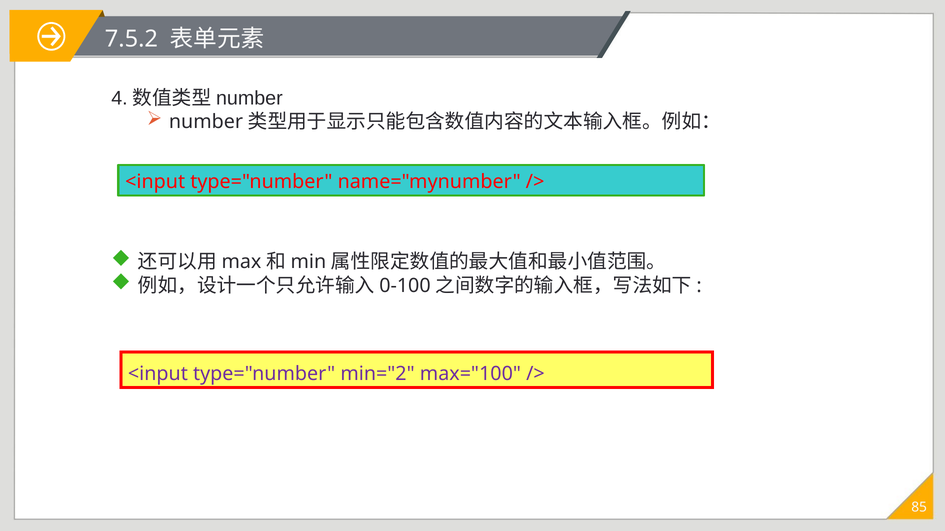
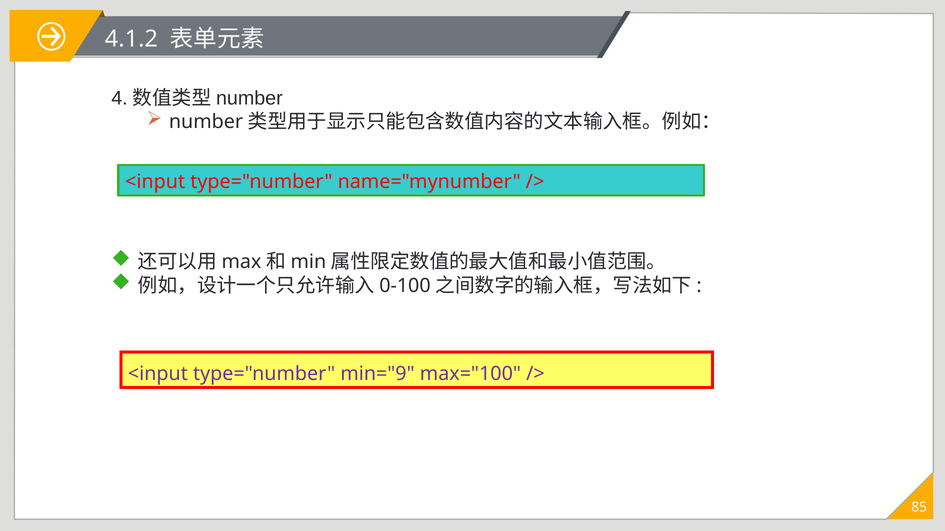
7.5.2: 7.5.2 -> 4.1.2
min="2: min="2 -> min="9
